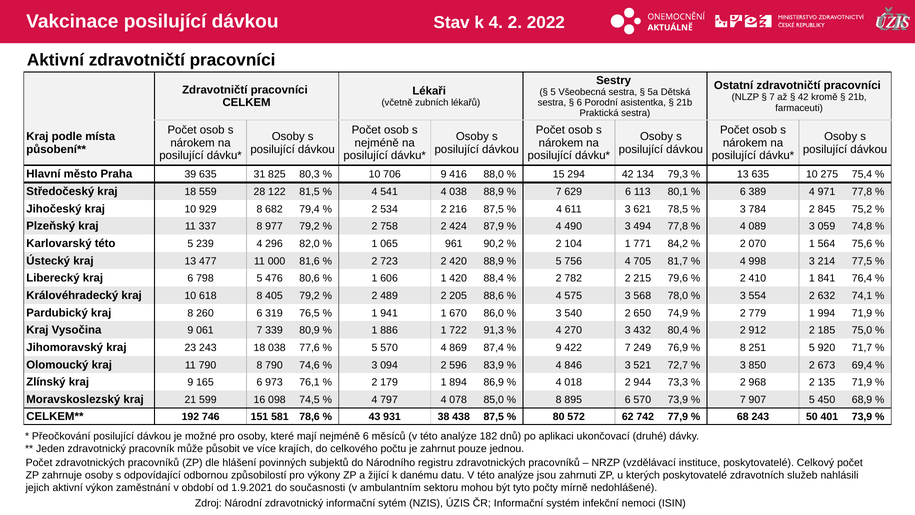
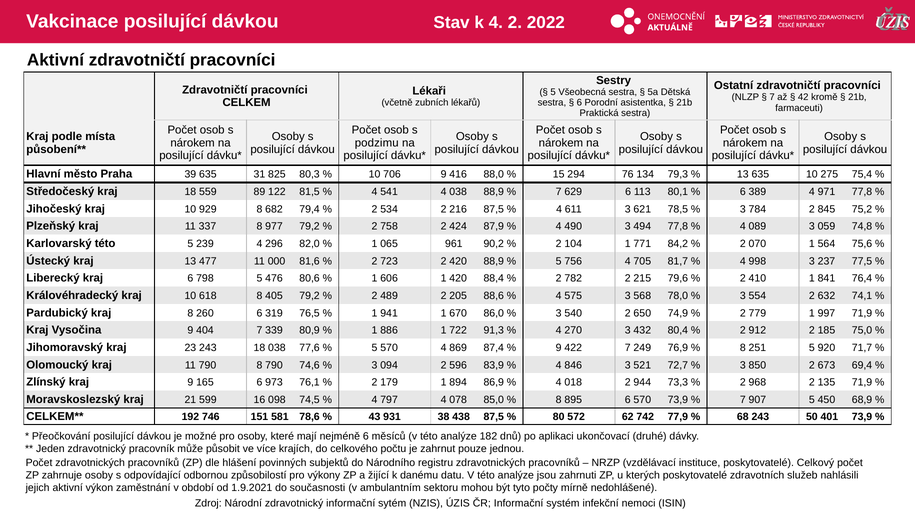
nejméně at (377, 143): nejméně -> podzimu
294 42: 42 -> 76
28: 28 -> 89
214: 214 -> 237
994: 994 -> 997
061: 061 -> 404
